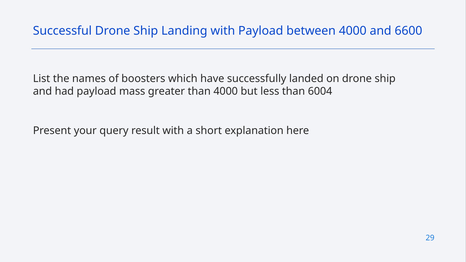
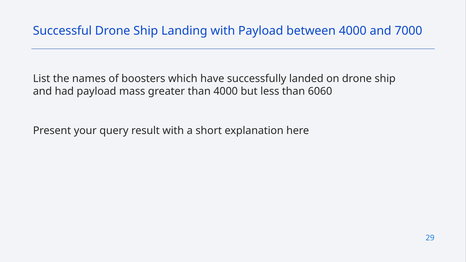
6600: 6600 -> 7000
6004: 6004 -> 6060
